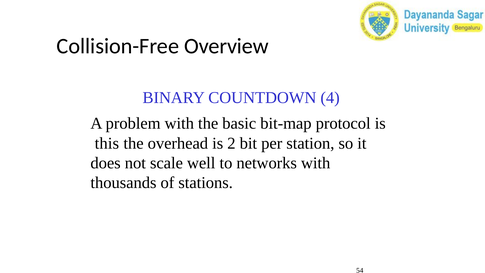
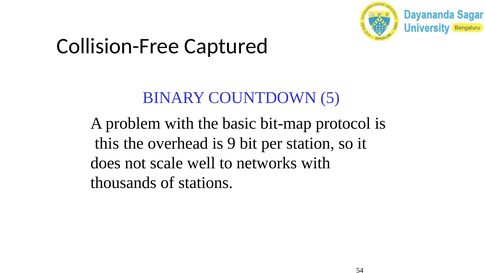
Overview: Overview -> Captured
4: 4 -> 5
2: 2 -> 9
